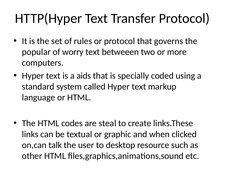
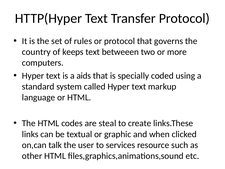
popular: popular -> country
worry: worry -> keeps
desktop: desktop -> services
